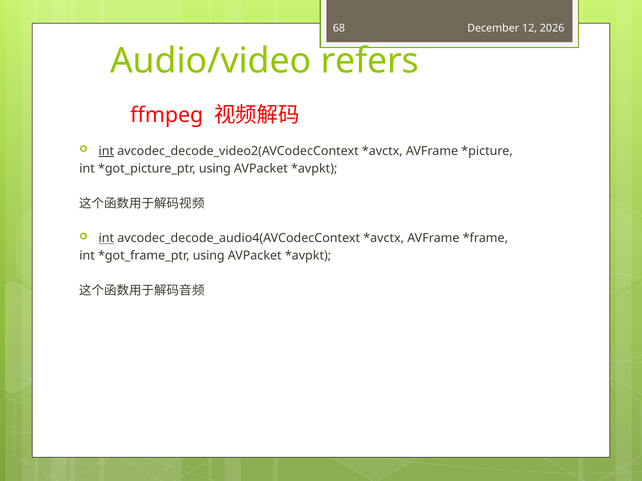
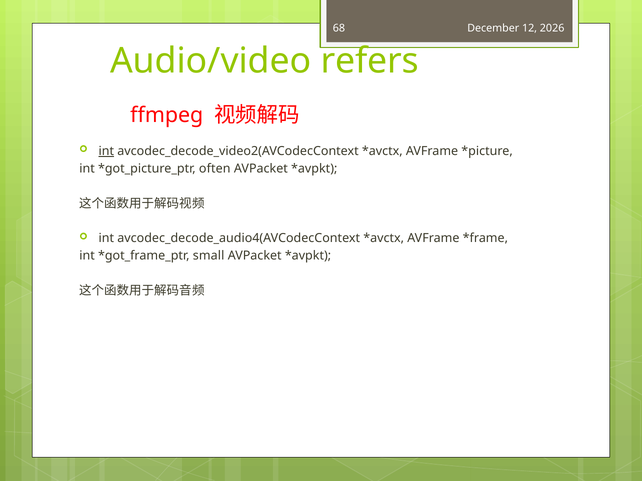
using at (215, 169): using -> often
int at (106, 239) underline: present -> none
using at (209, 256): using -> small
